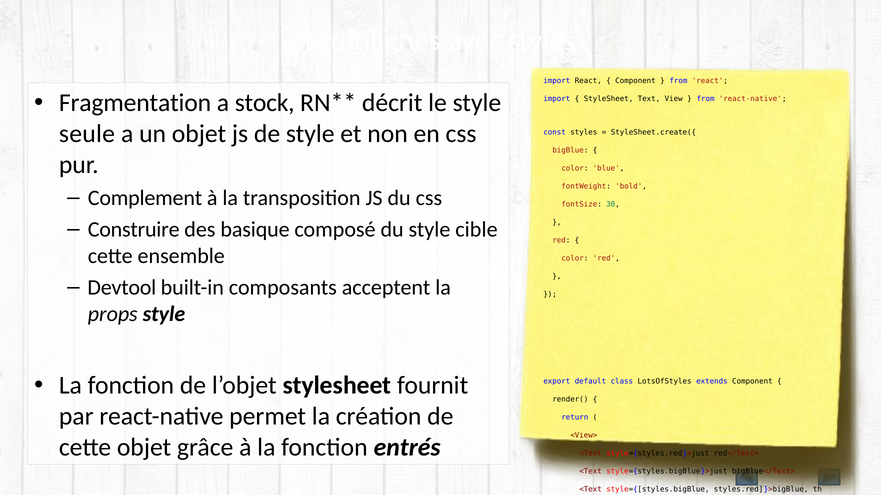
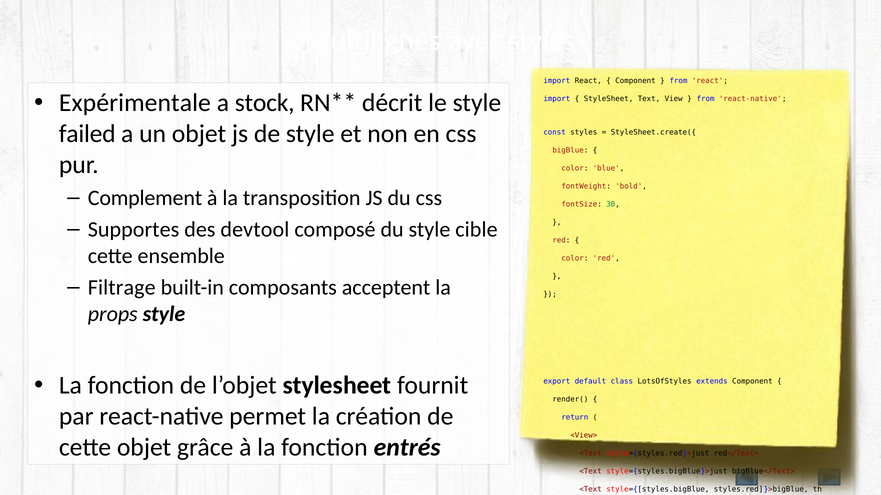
Fragmentation: Fragmentation -> Expérimentale
seule: seule -> failed
Construire: Construire -> Supportes
basique: basique -> devtool
Devtool: Devtool -> Filtrage
